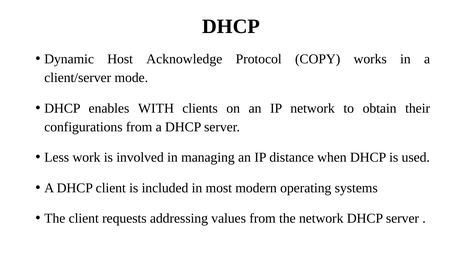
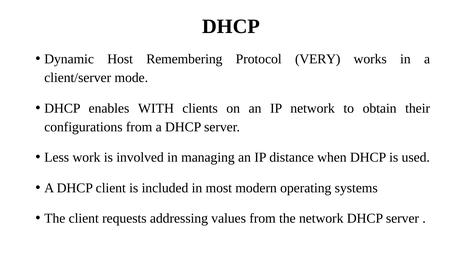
Acknowledge: Acknowledge -> Remembering
COPY: COPY -> VERY
